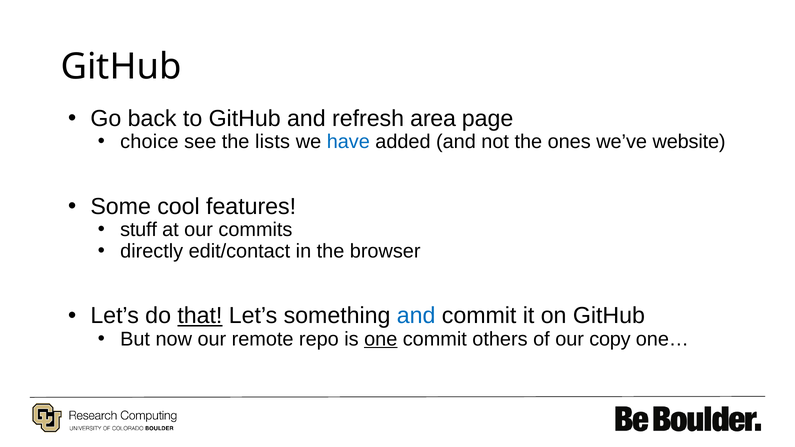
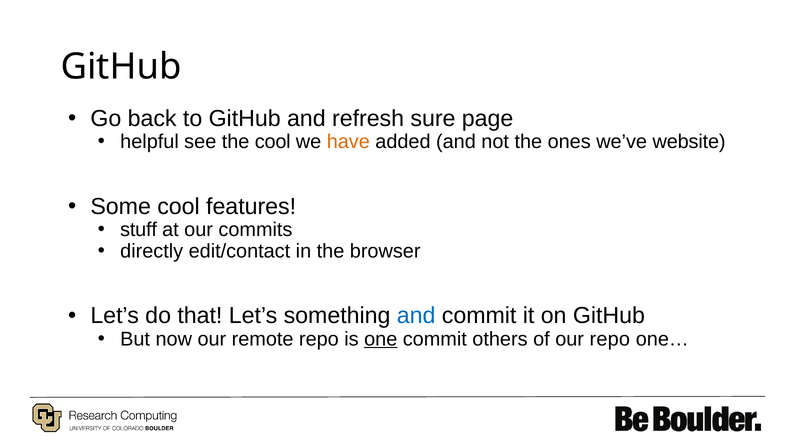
area: area -> sure
choice: choice -> helpful
the lists: lists -> cool
have colour: blue -> orange
that underline: present -> none
our copy: copy -> repo
